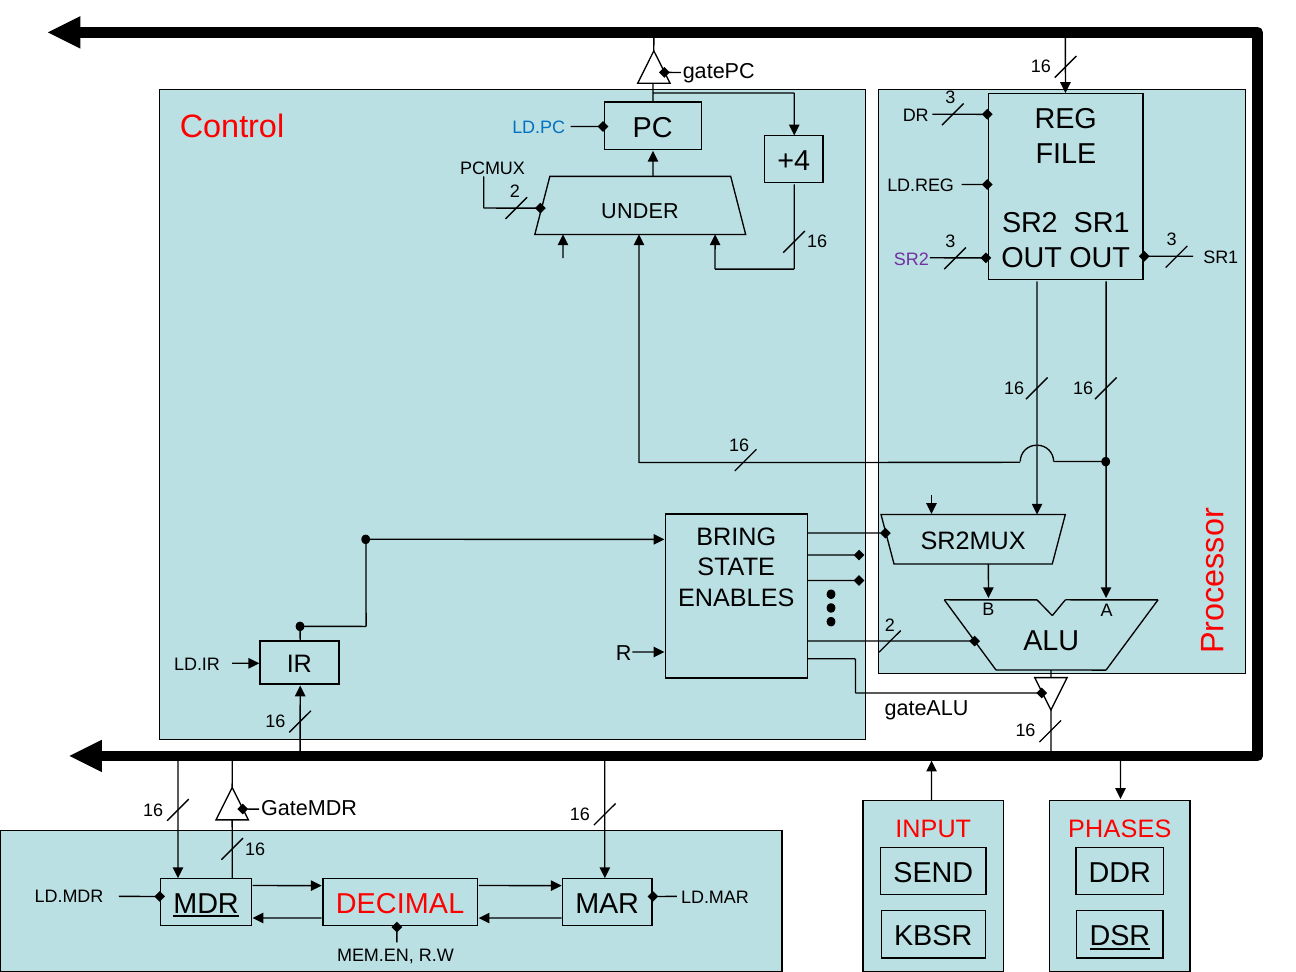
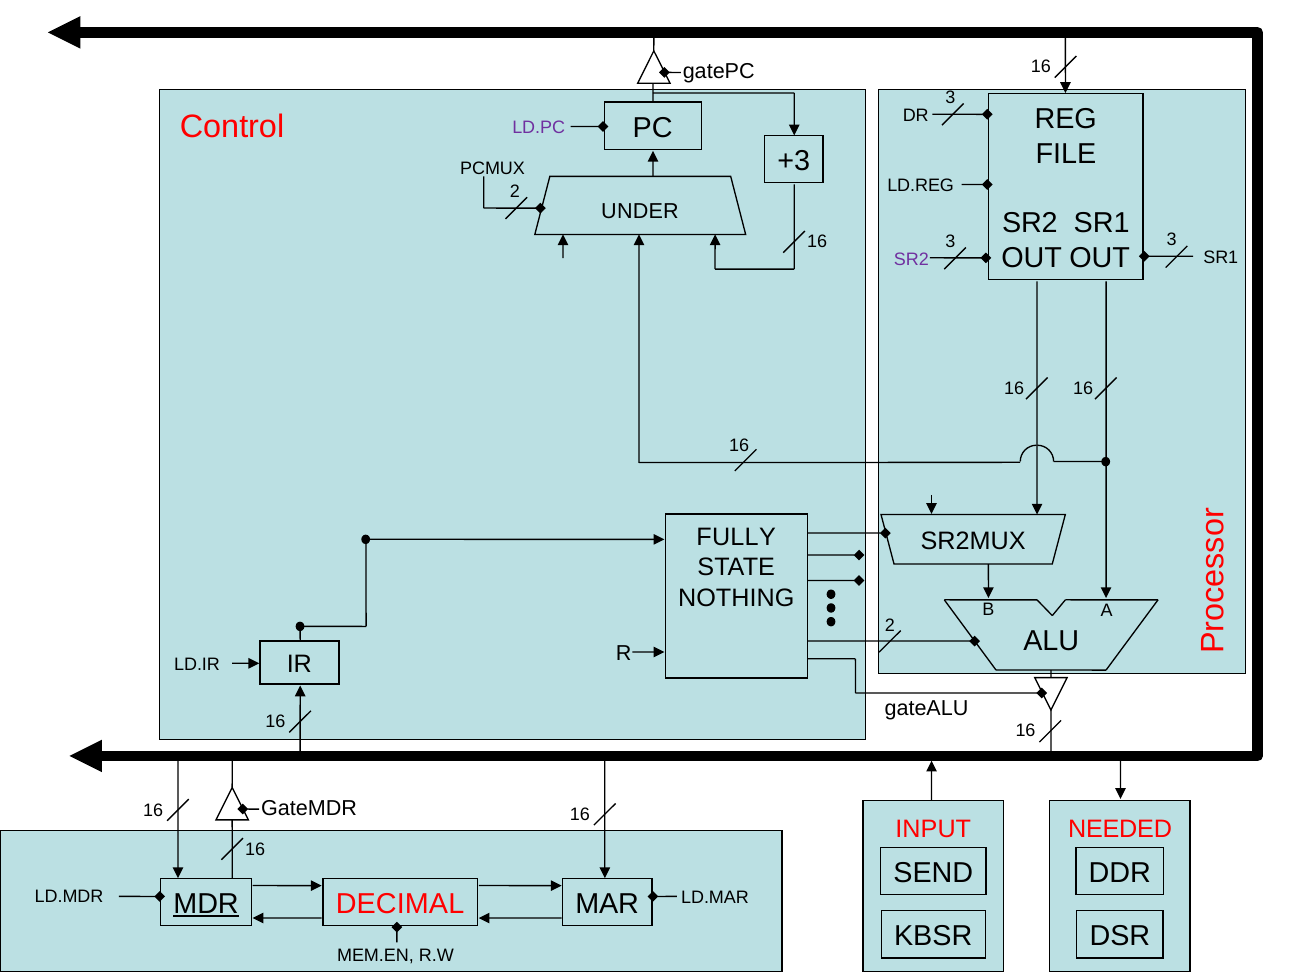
LD.PC colour: blue -> purple
+4: +4 -> +3
BRING: BRING -> FULLY
ENABLES: ENABLES -> NOTHING
PHASES: PHASES -> NEEDED
DSR underline: present -> none
